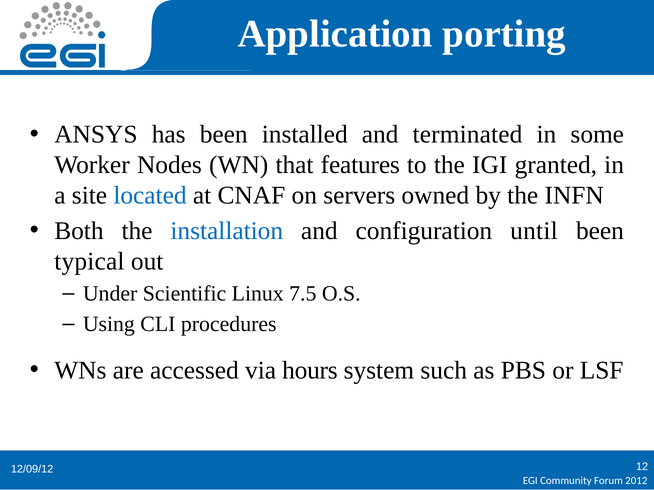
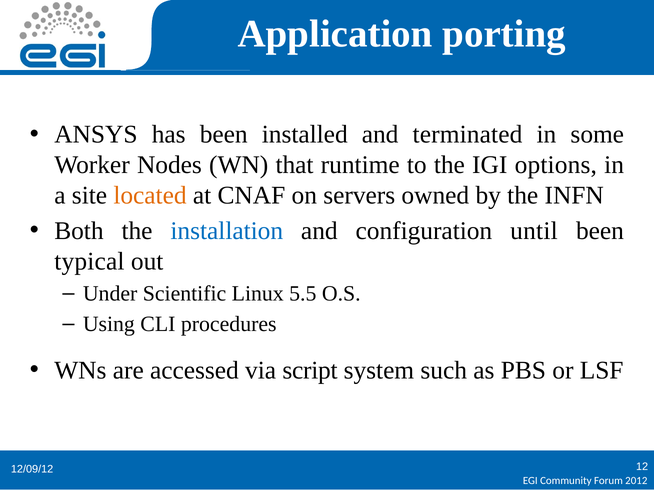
features: features -> runtime
granted: granted -> options
located colour: blue -> orange
7.5: 7.5 -> 5.5
hours: hours -> script
